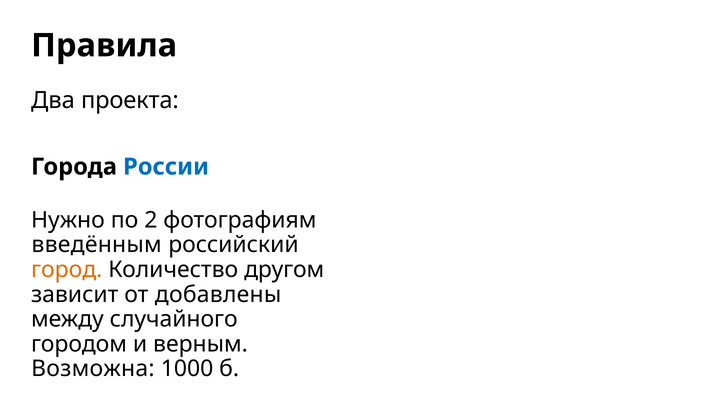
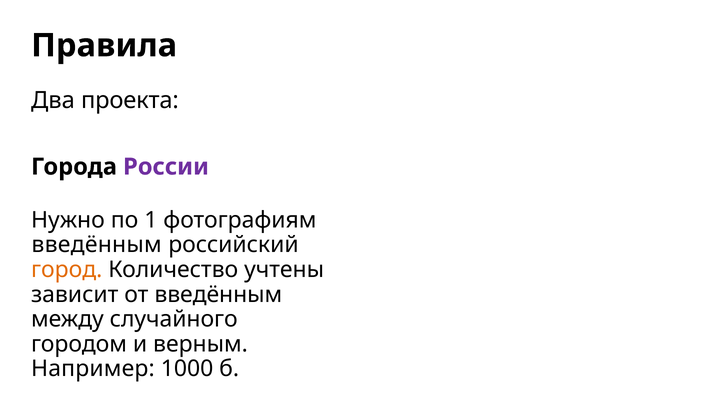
России colour: blue -> purple
2: 2 -> 1
другом: другом -> учтены
от добавлены: добавлены -> введённым
Возможна: Возможна -> Например
